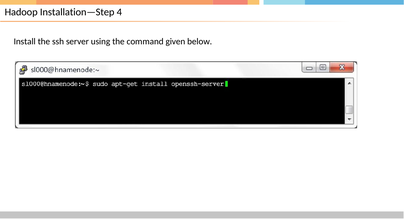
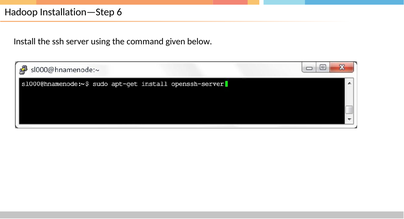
4: 4 -> 6
